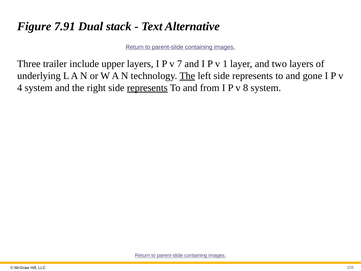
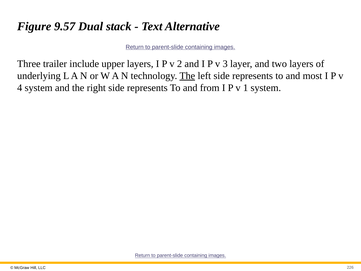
7.91: 7.91 -> 9.57
7: 7 -> 2
1: 1 -> 3
gone: gone -> most
represents at (147, 88) underline: present -> none
8: 8 -> 1
